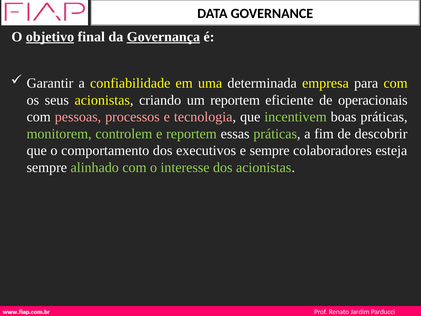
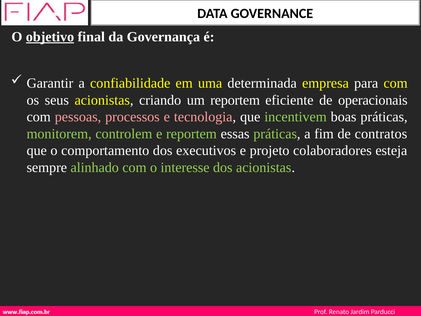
Governança underline: present -> none
descobrir: descobrir -> contratos
e sempre: sempre -> projeto
